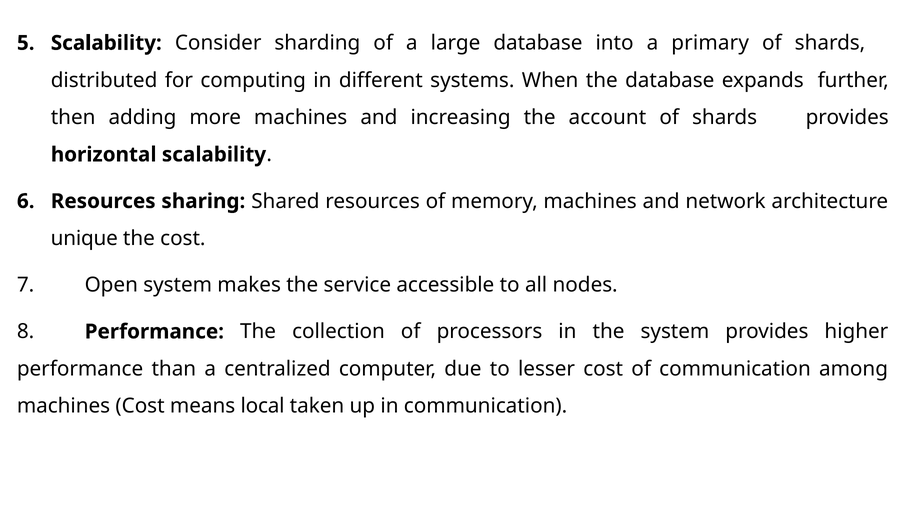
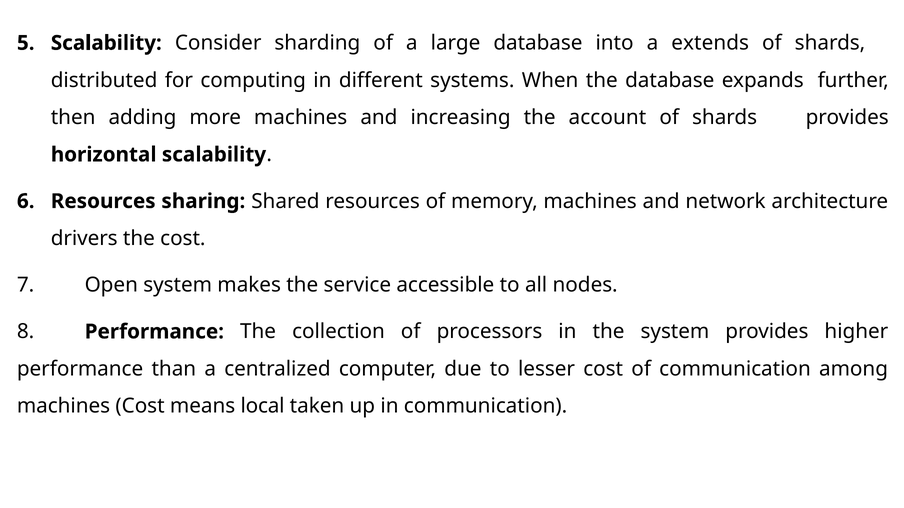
primary: primary -> extends
unique: unique -> drivers
